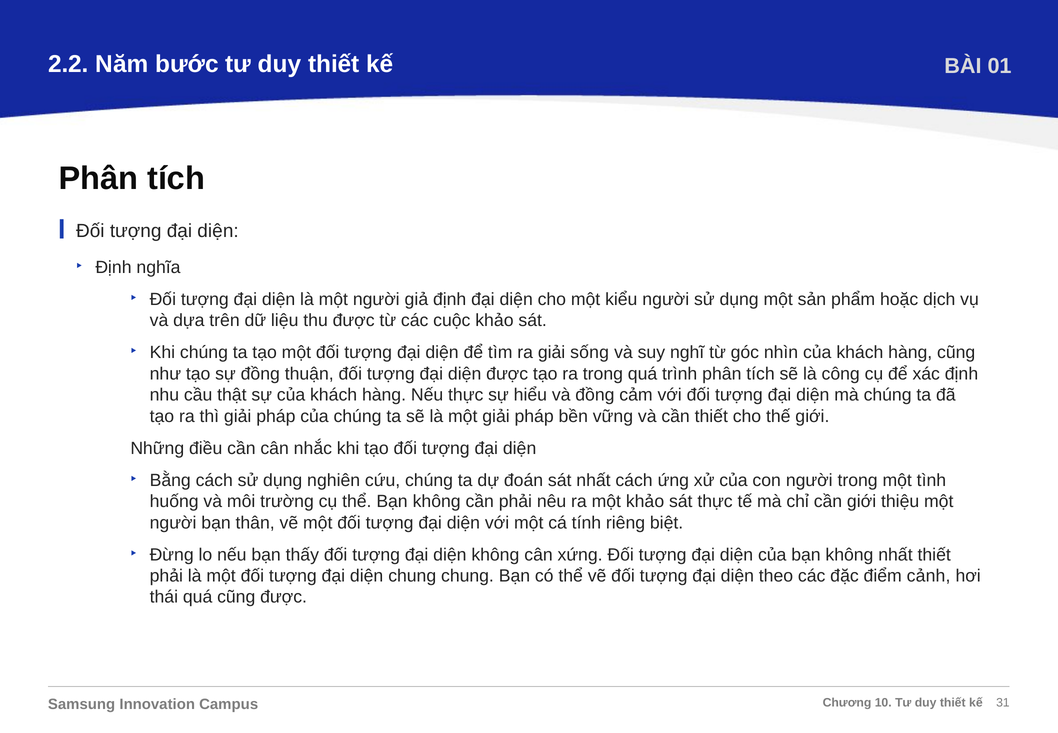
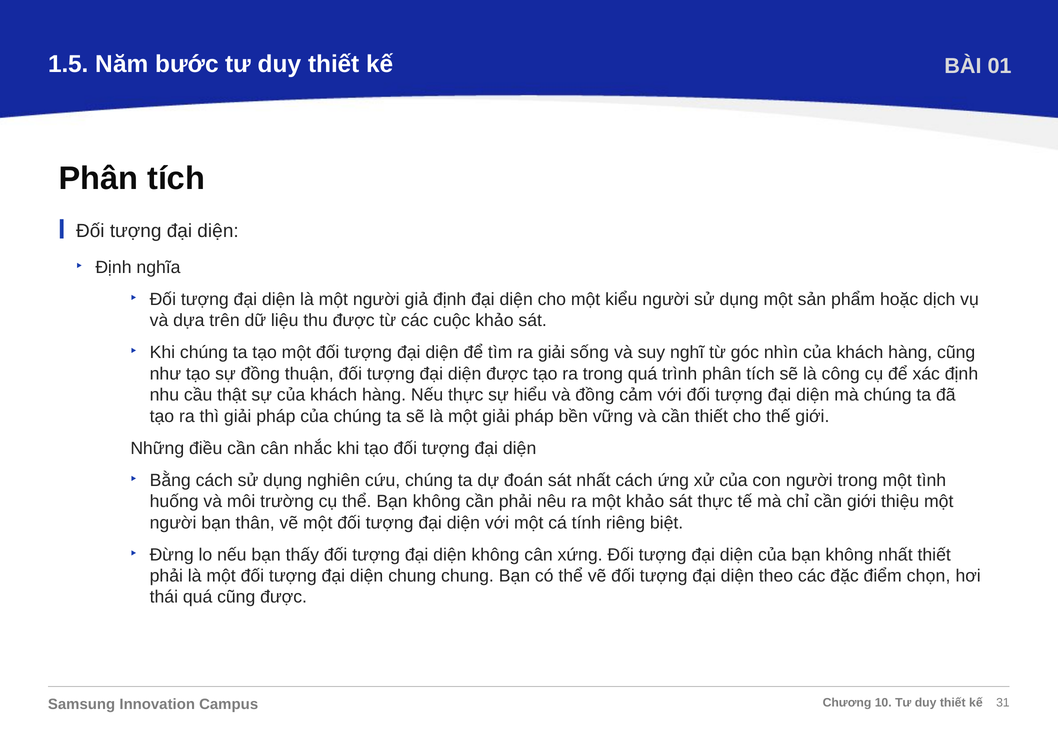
2.2: 2.2 -> 1.5
cảnh: cảnh -> chọn
